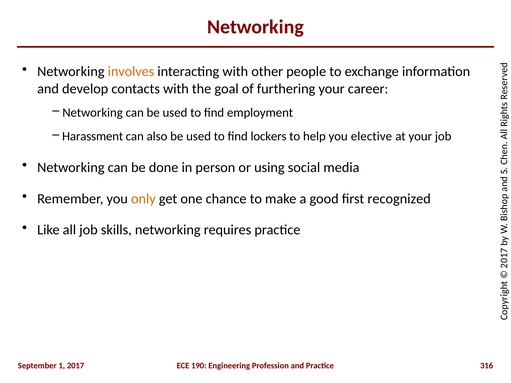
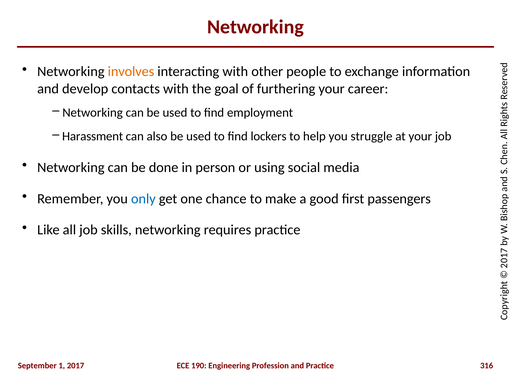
elective: elective -> struggle
only colour: orange -> blue
recognized: recognized -> passengers
